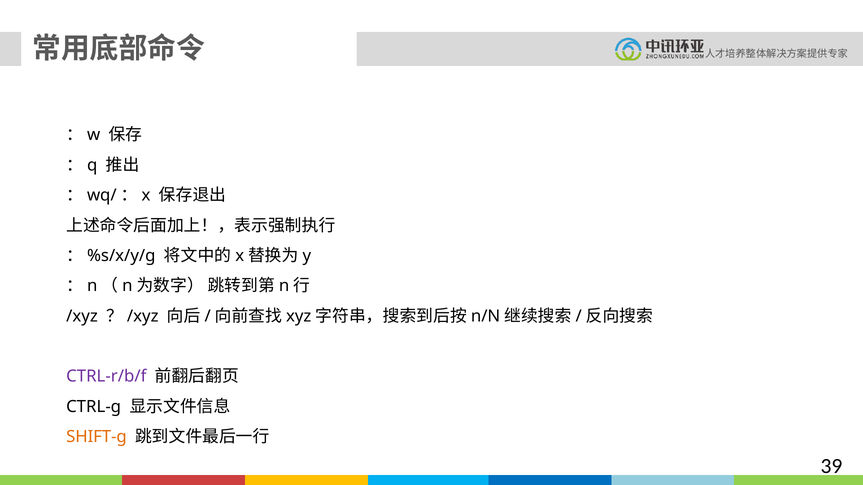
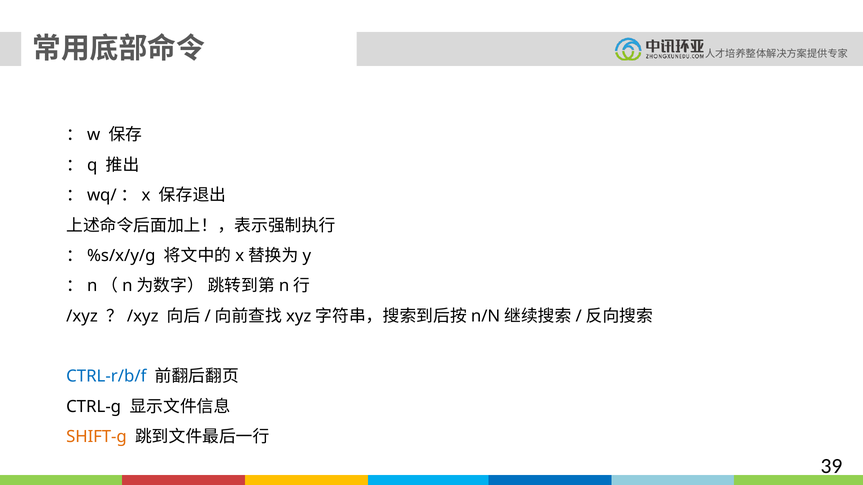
CTRL-r/b/f colour: purple -> blue
